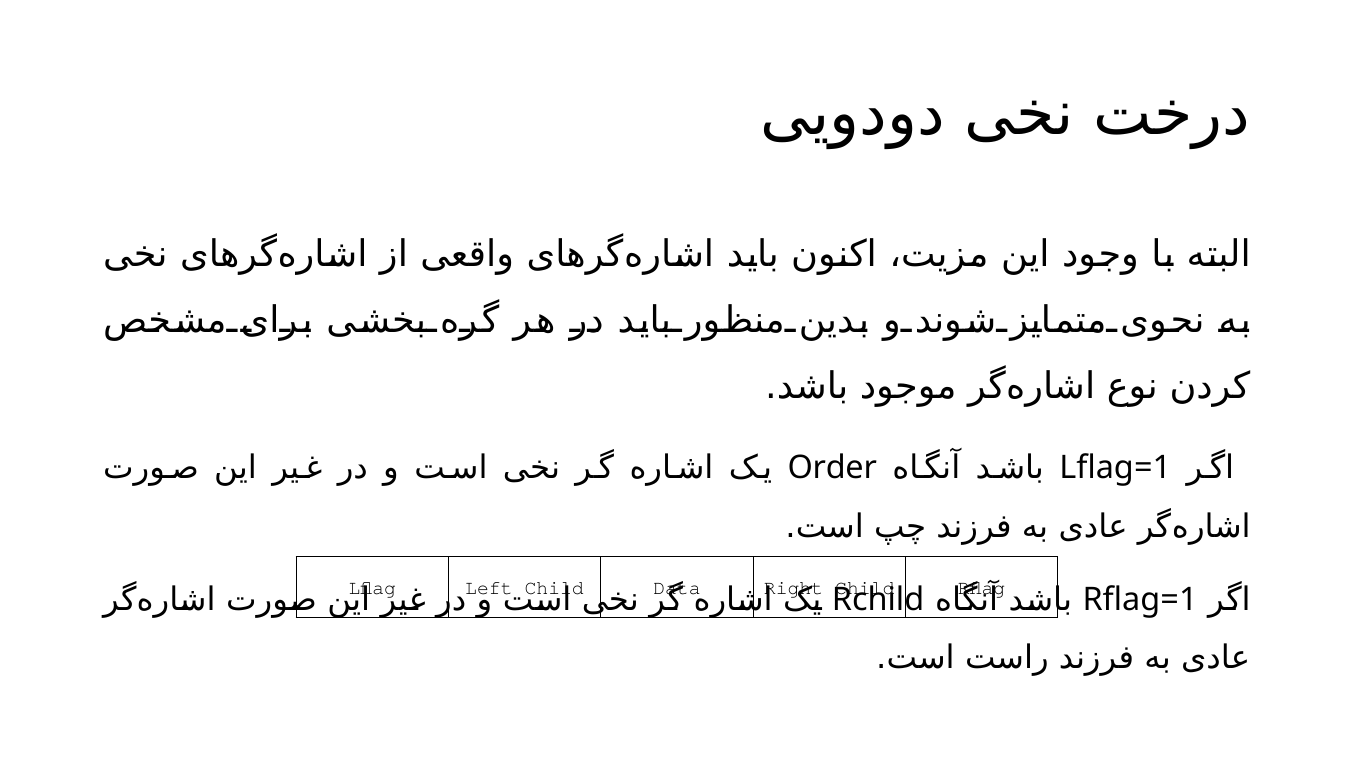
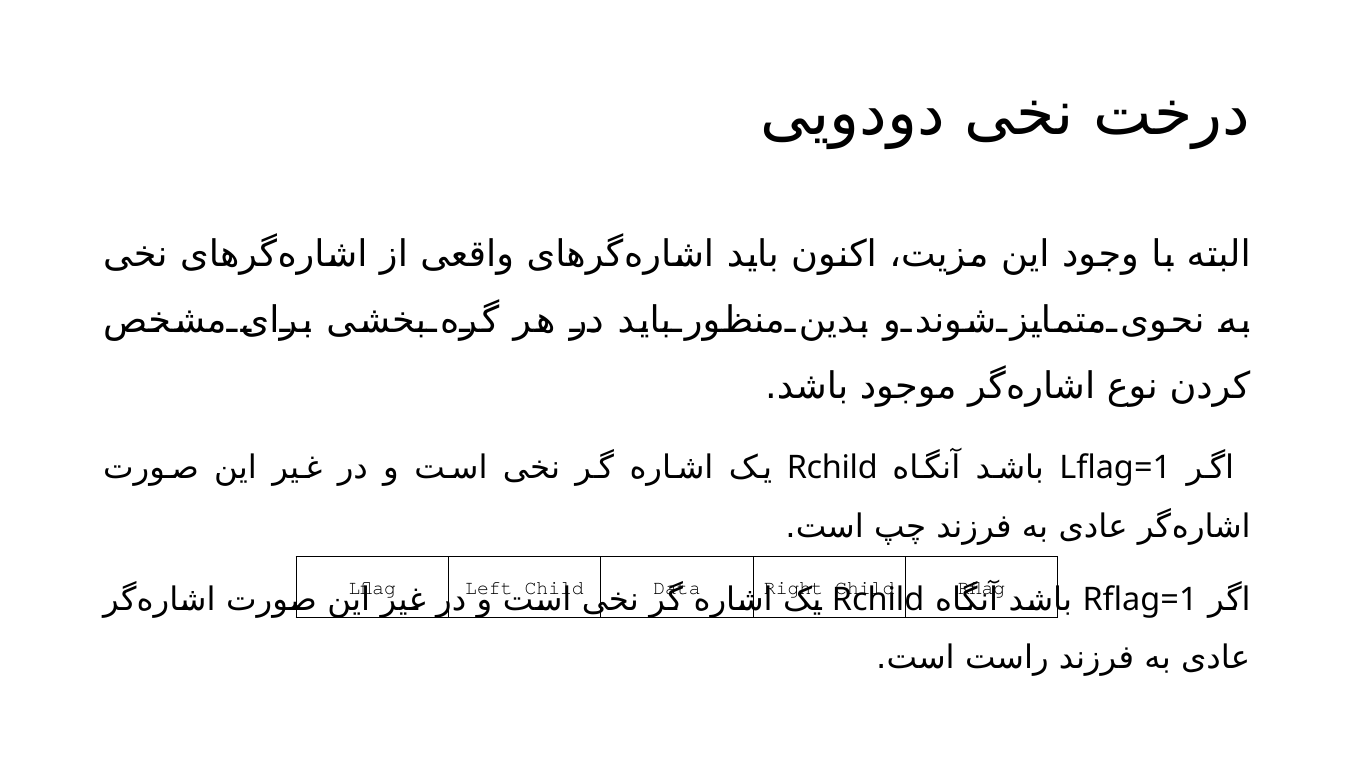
Order at (832, 468): Order -> Rchild
